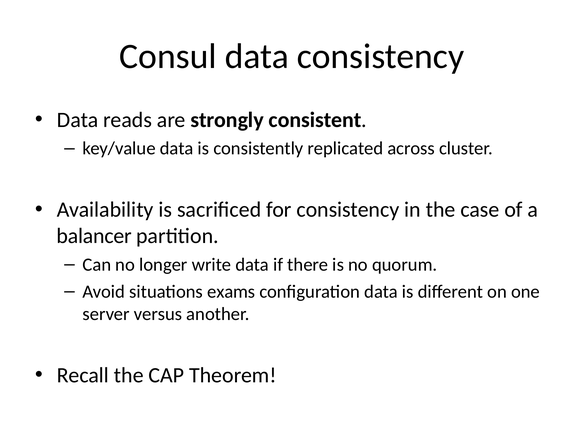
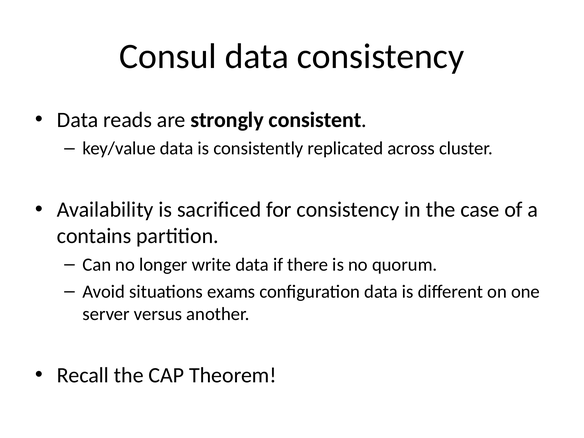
balancer: balancer -> contains
